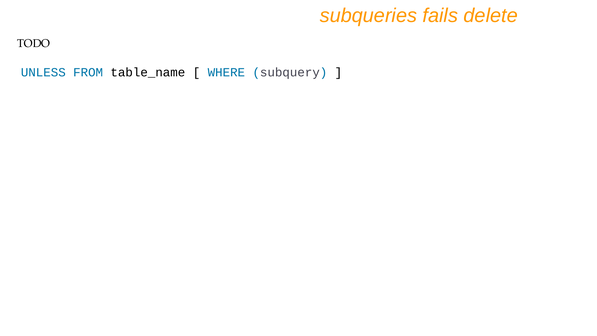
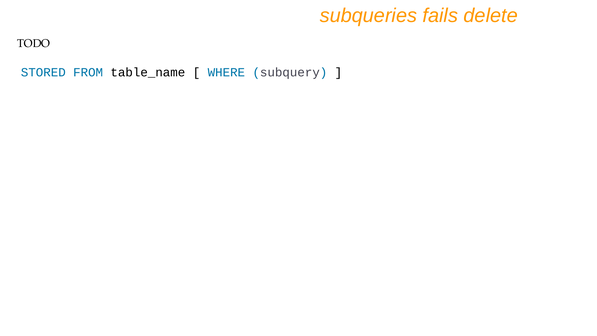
UNLESS: UNLESS -> STORED
